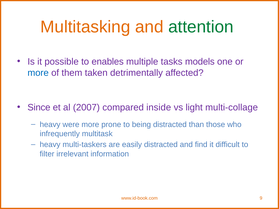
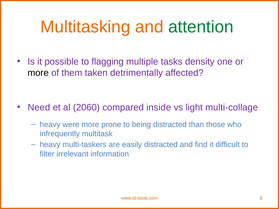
enables: enables -> flagging
models: models -> density
more at (38, 73) colour: blue -> black
Since: Since -> Need
2007: 2007 -> 2060
